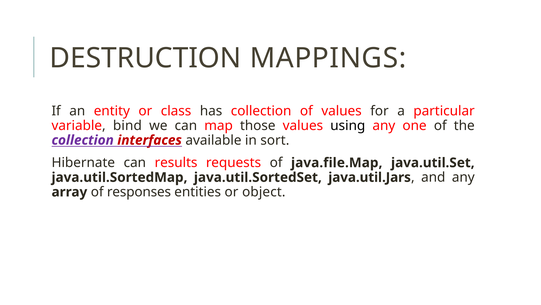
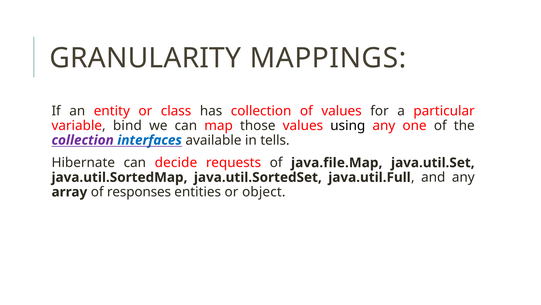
DESTRUCTION: DESTRUCTION -> GRANULARITY
interfaces colour: red -> blue
sort: sort -> tells
results: results -> decide
java.util.Jars: java.util.Jars -> java.util.Full
